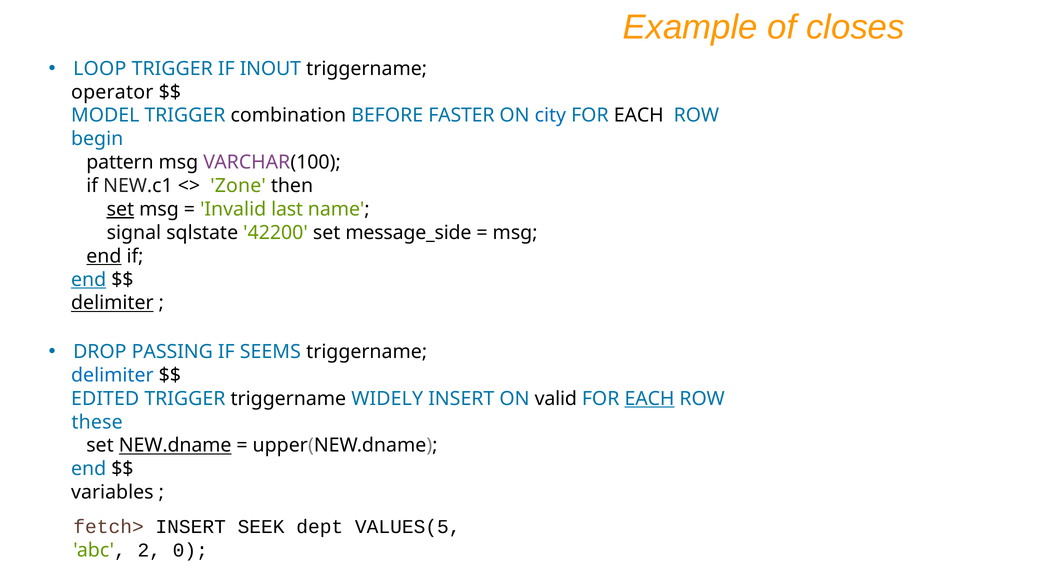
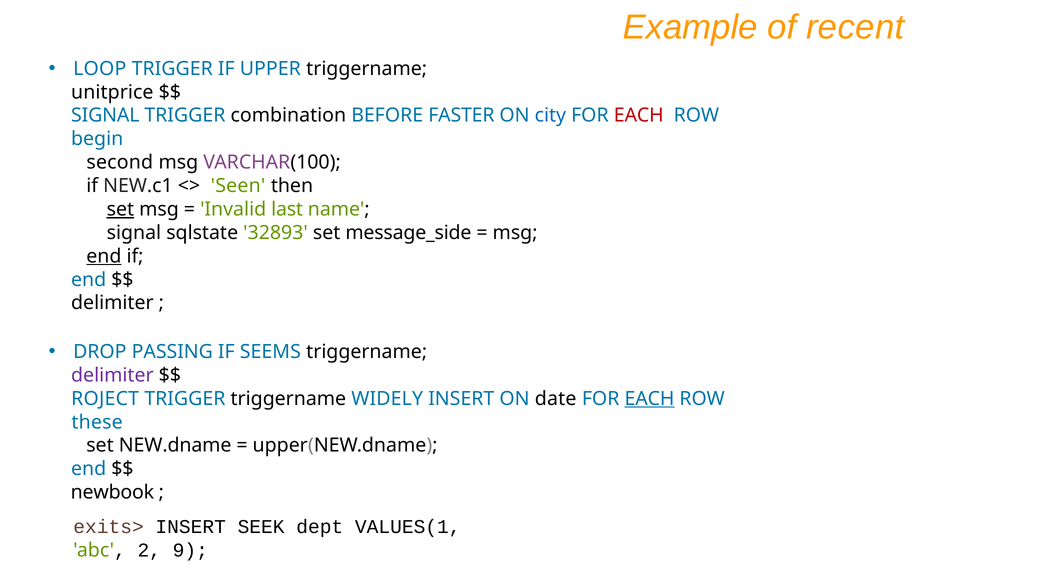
closes: closes -> recent
INOUT: INOUT -> UPPER
operator: operator -> unitprice
MODEL at (105, 116): MODEL -> SIGNAL
EACH at (639, 116) colour: black -> red
pattern: pattern -> second
Zone: Zone -> Seen
42200: 42200 -> 32893
end at (89, 280) underline: present -> none
delimiter at (112, 303) underline: present -> none
delimiter at (112, 376) colour: blue -> purple
EDITED: EDITED -> ROJECT
valid: valid -> date
NEW.dname underline: present -> none
variables: variables -> newbook
fetch>: fetch> -> exits>
VALUES(5: VALUES(5 -> VALUES(1
0: 0 -> 9
